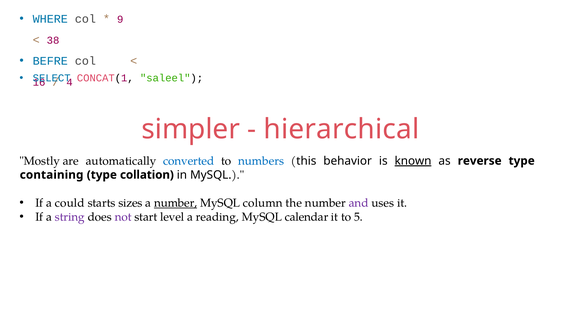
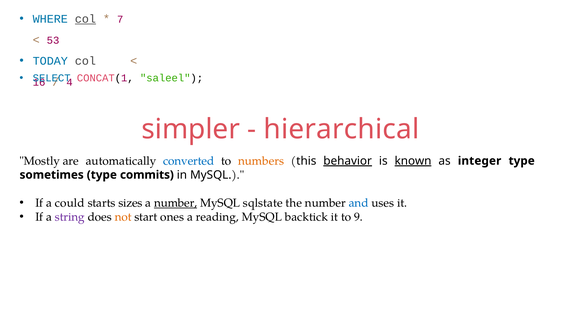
col at (85, 19) underline: none -> present
9: 9 -> 7
38: 38 -> 53
BEFRE: BEFRE -> TODAY
numbers colour: blue -> orange
behavior underline: none -> present
reverse: reverse -> integer
containing: containing -> sometimes
collation: collation -> commits
column: column -> sqlstate
and colour: purple -> blue
not colour: purple -> orange
level: level -> ones
calendar: calendar -> backtick
5: 5 -> 9
